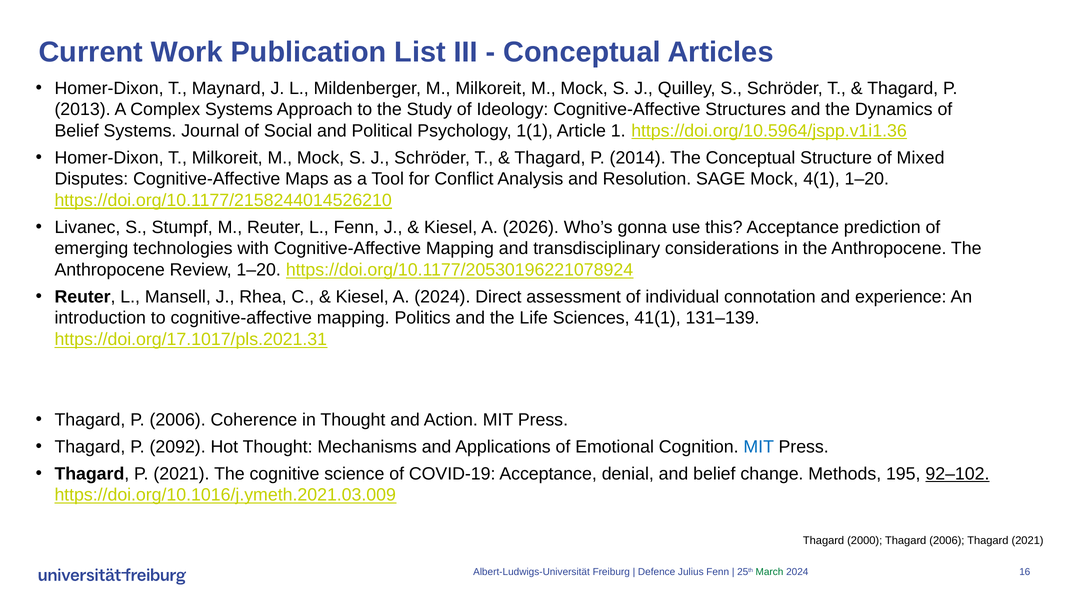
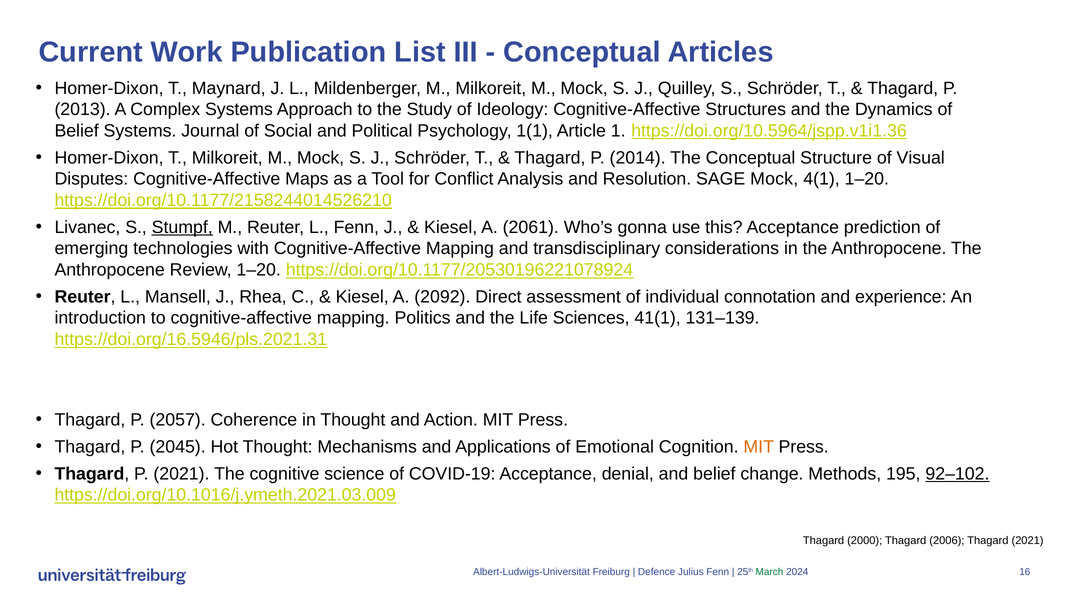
Mixed: Mixed -> Visual
Stumpf underline: none -> present
2026: 2026 -> 2061
A 2024: 2024 -> 2092
https://doi.org/17.1017/pls.2021.31: https://doi.org/17.1017/pls.2021.31 -> https://doi.org/16.5946/pls.2021.31
P 2006: 2006 -> 2057
2092: 2092 -> 2045
MIT at (759, 447) colour: blue -> orange
